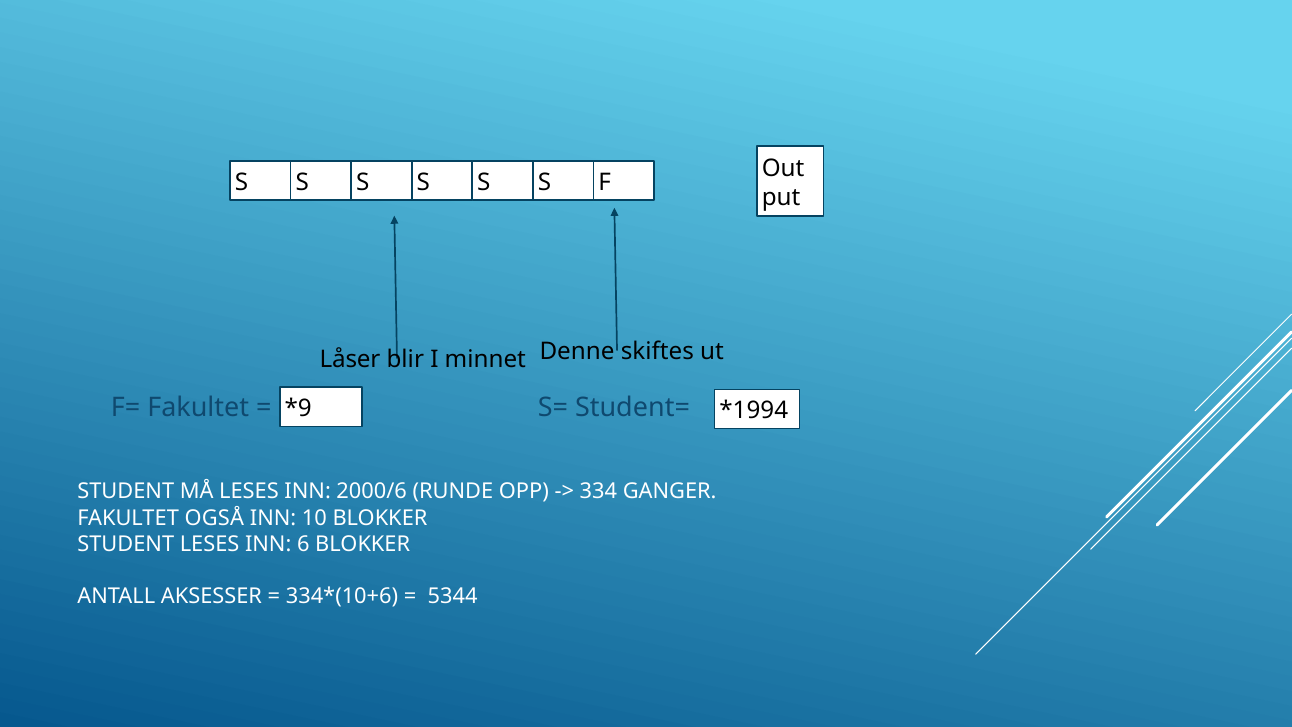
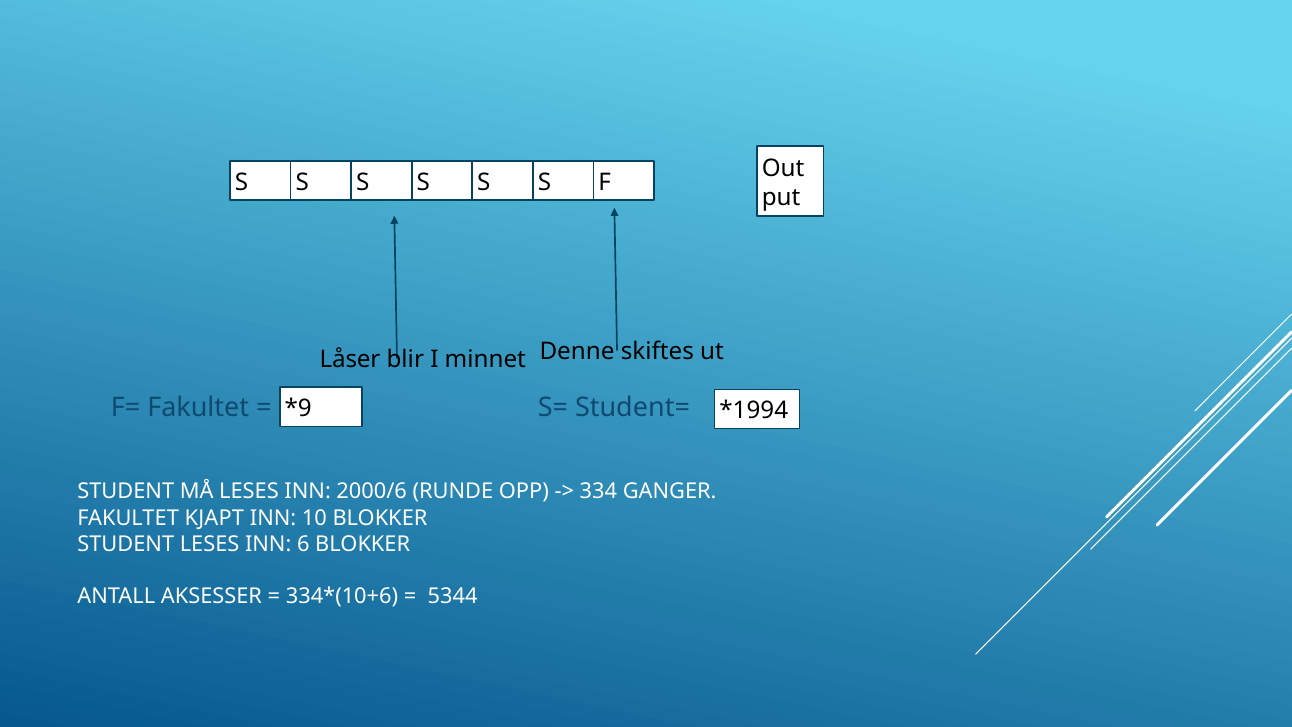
OGSÅ: OGSÅ -> KJAPT
